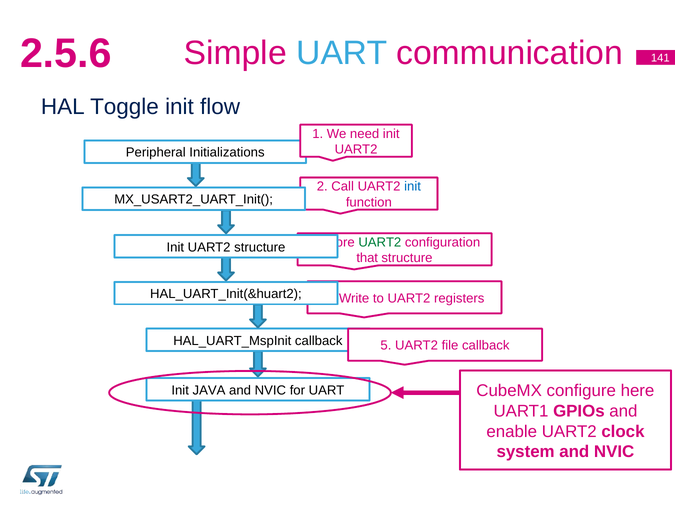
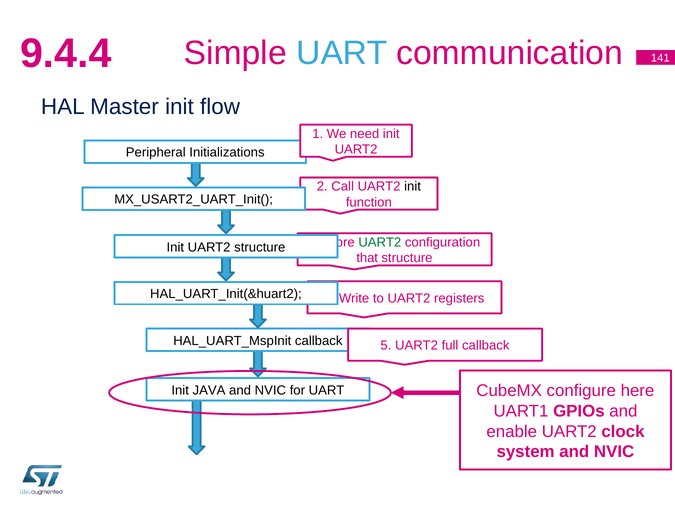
2.5.6: 2.5.6 -> 9.4.4
Toggle: Toggle -> Master
init at (413, 186) colour: blue -> black
file: file -> full
